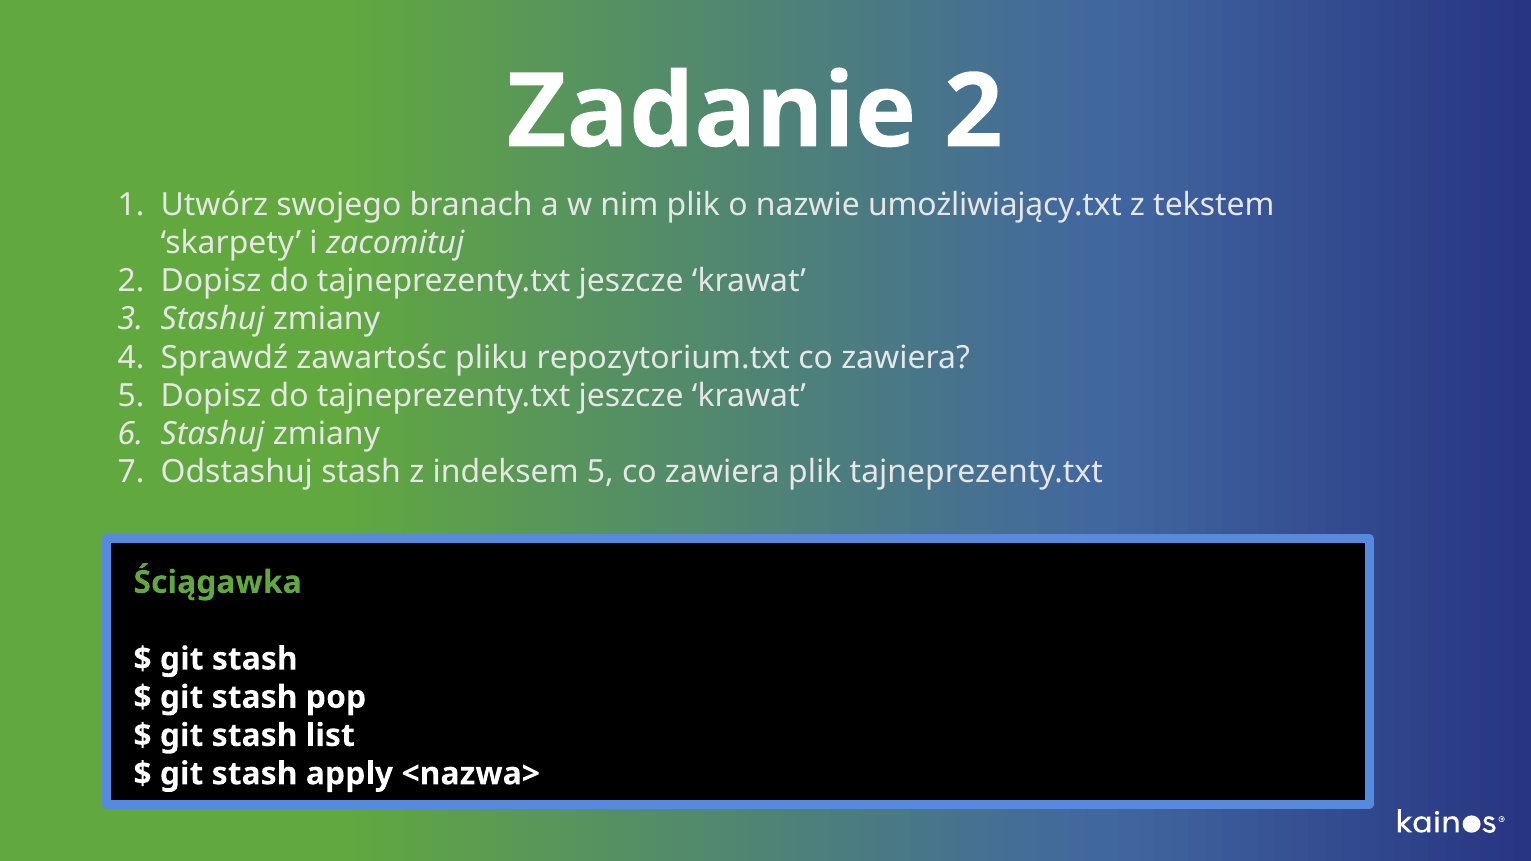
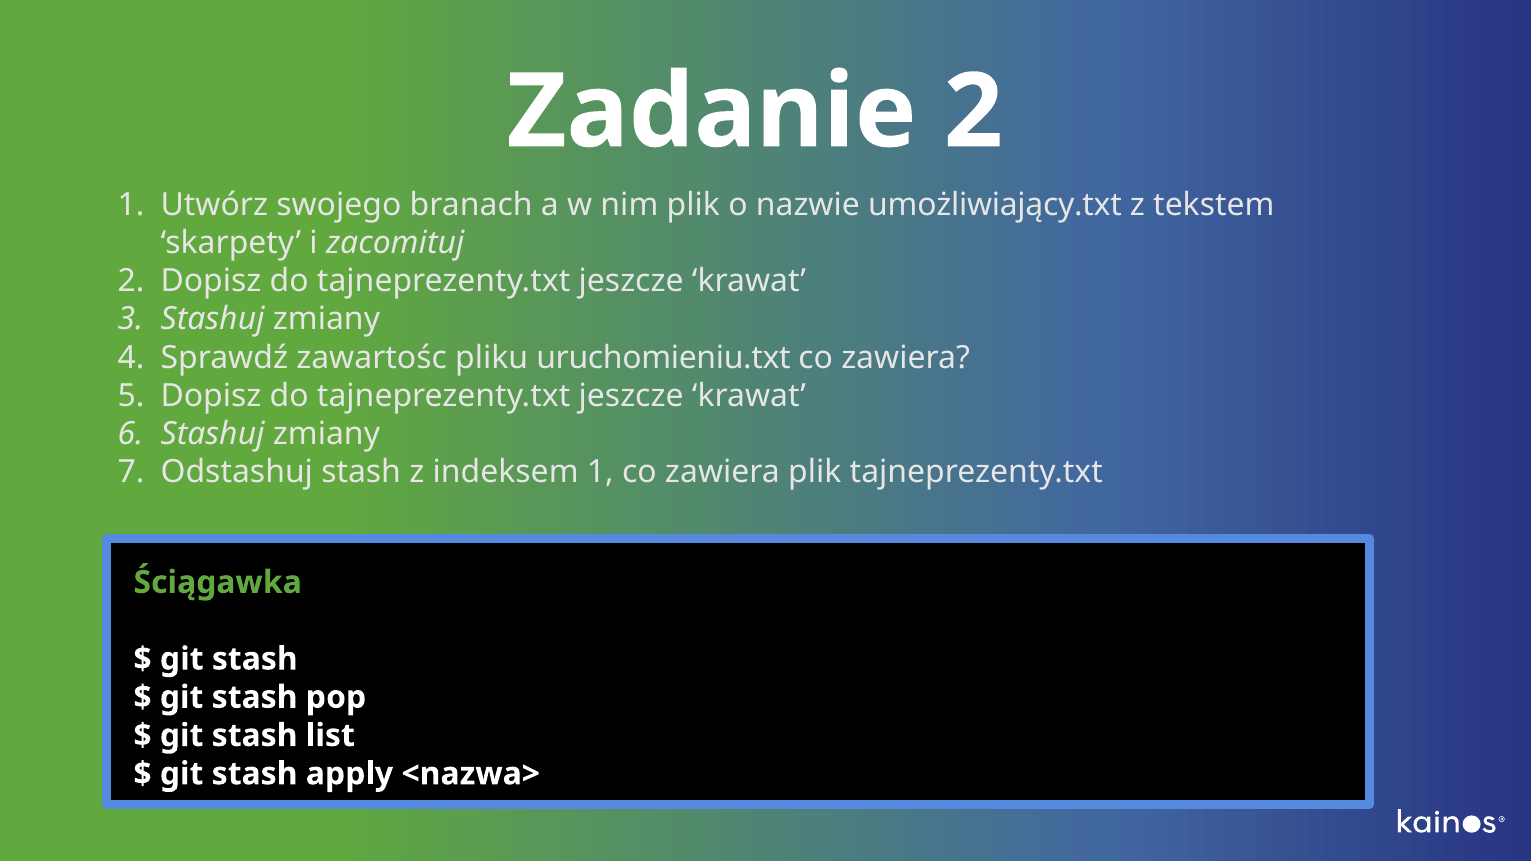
repozytorium.txt: repozytorium.txt -> uruchomieniu.txt
indeksem 5: 5 -> 1
